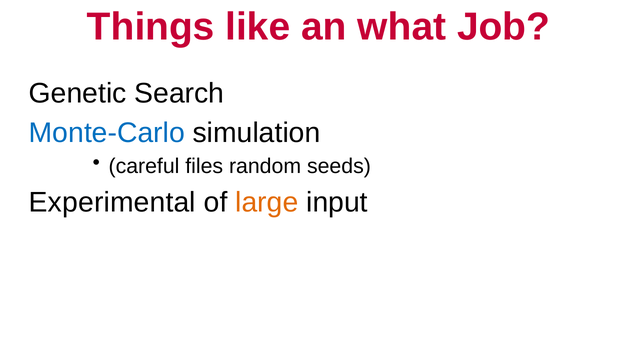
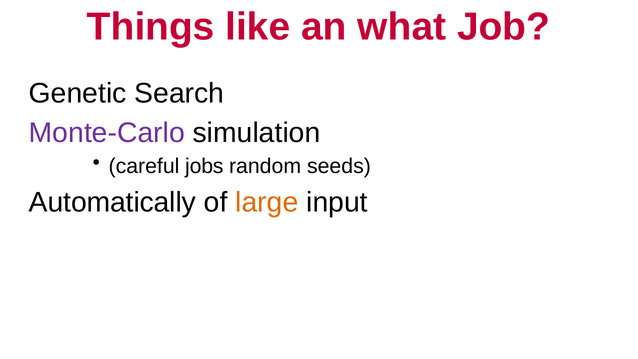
Monte-Carlo colour: blue -> purple
files: files -> jobs
Experimental: Experimental -> Automatically
